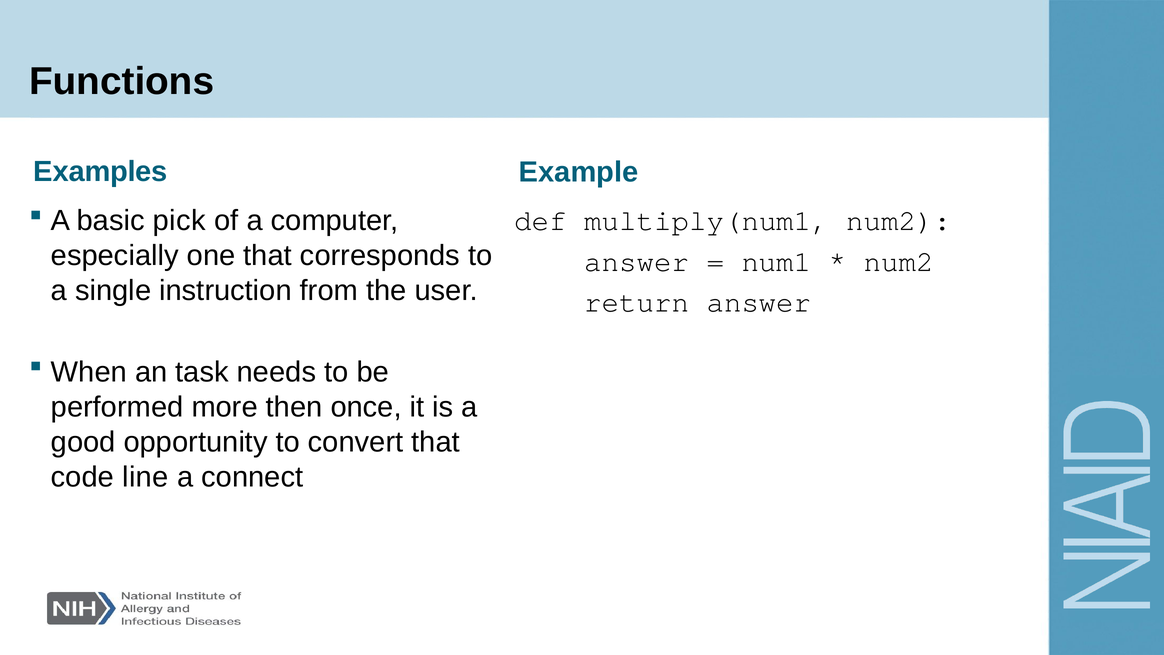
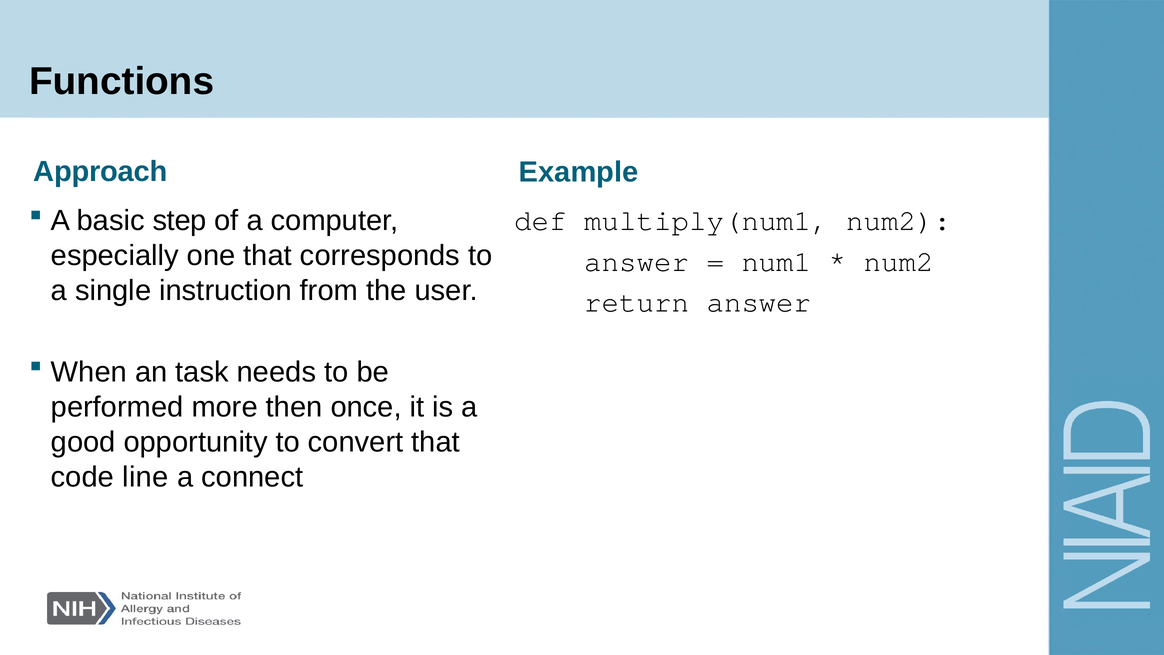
Examples: Examples -> Approach
pick: pick -> step
